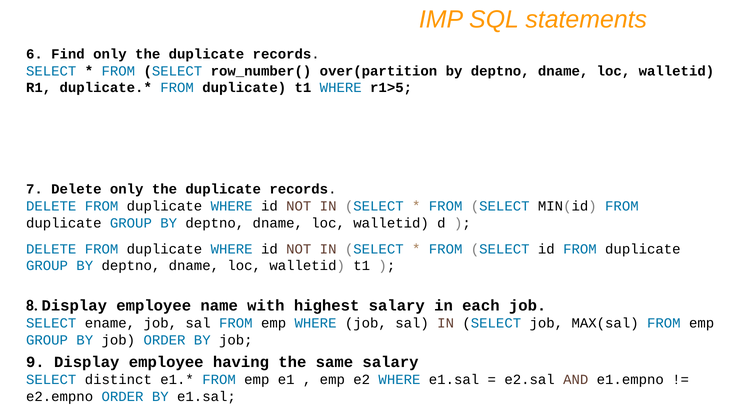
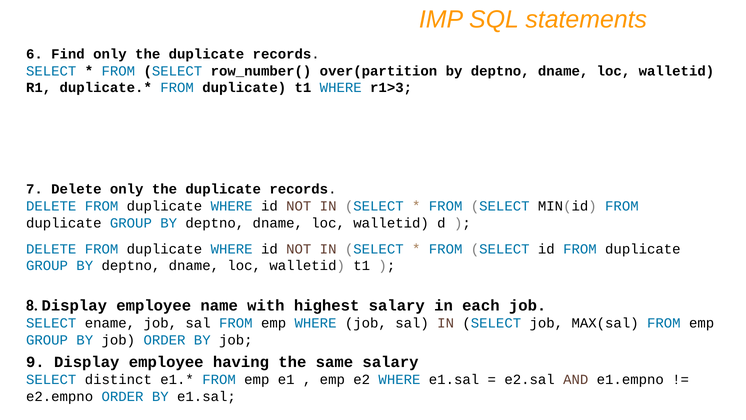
r1>5: r1>5 -> r1>3
